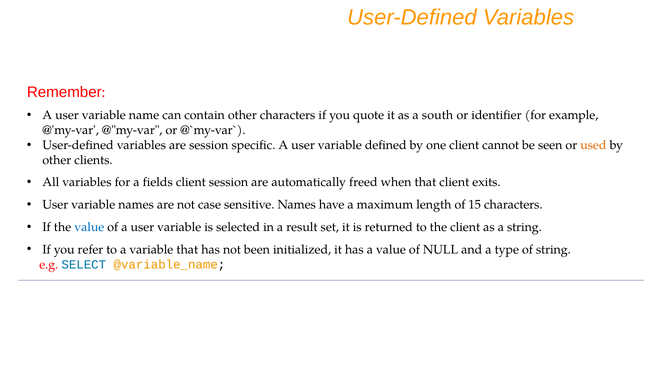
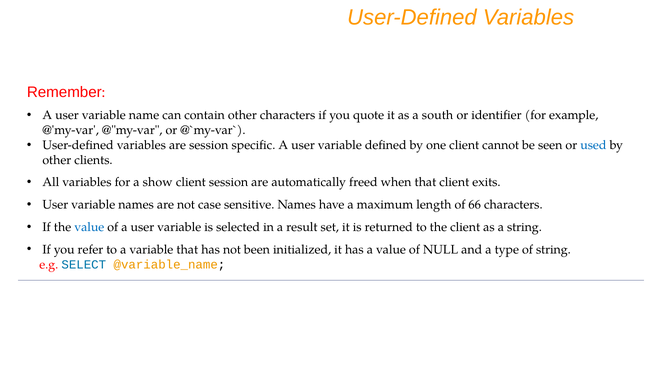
used colour: orange -> blue
fields: fields -> show
15: 15 -> 66
